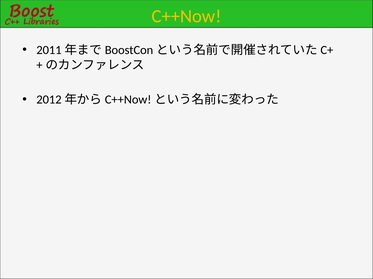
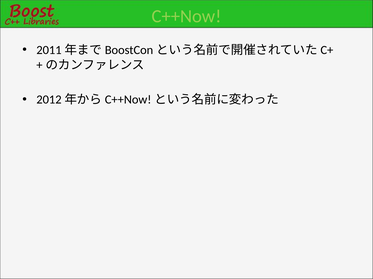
C++Now colour: yellow -> light green
